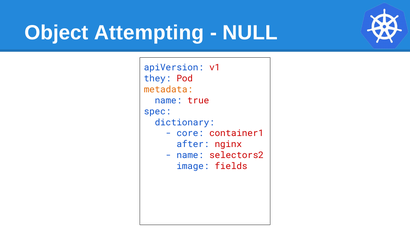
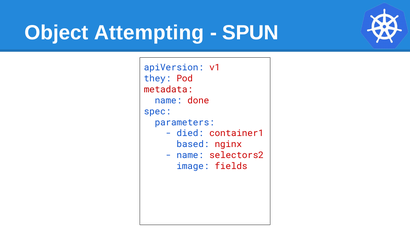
NULL: NULL -> SPUN
metadata colour: orange -> red
true: true -> done
dictionary: dictionary -> parameters
core: core -> died
after: after -> based
